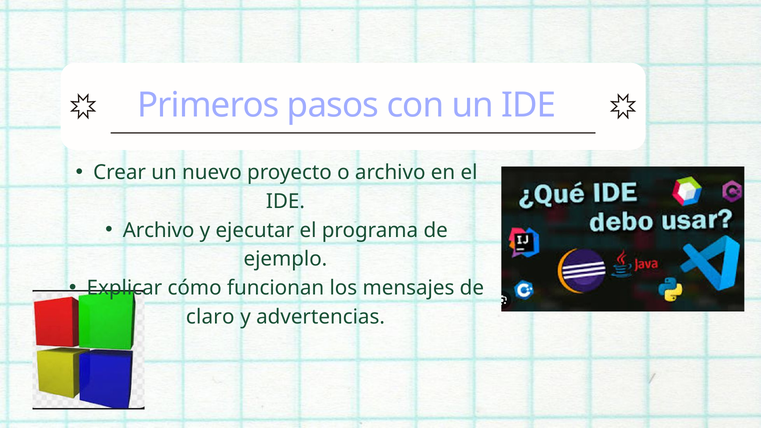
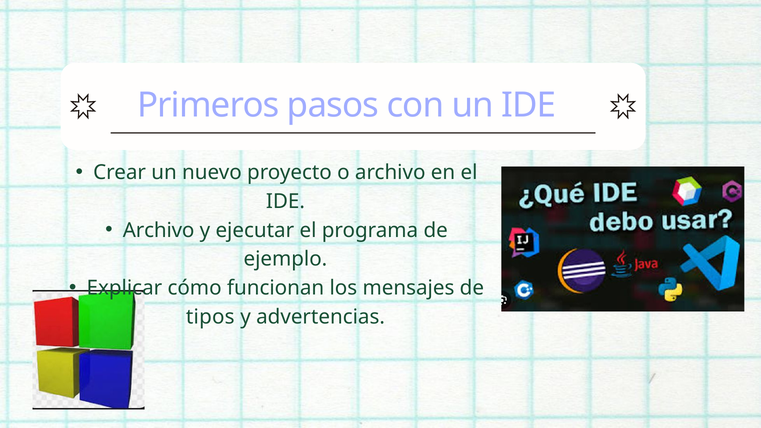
claro: claro -> tipos
